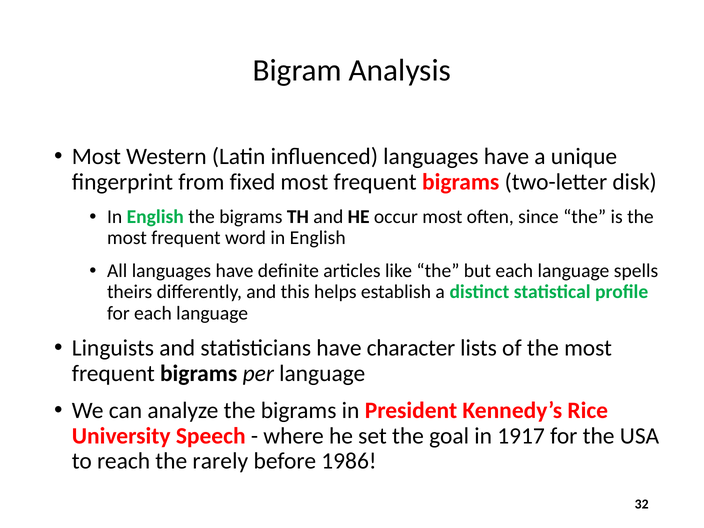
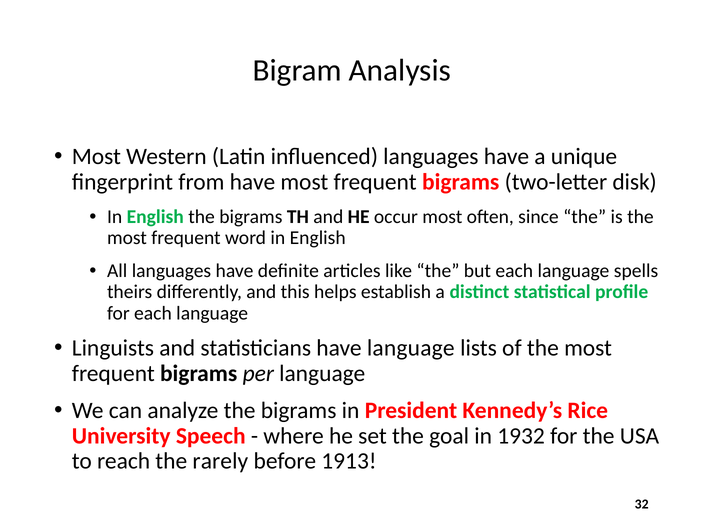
from fixed: fixed -> have
have character: character -> language
1917: 1917 -> 1932
1986: 1986 -> 1913
